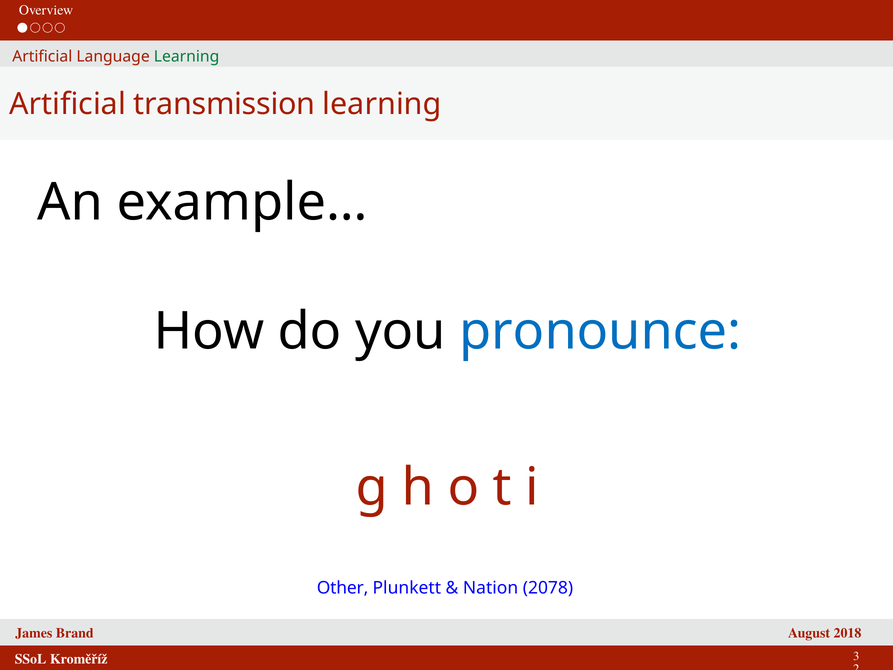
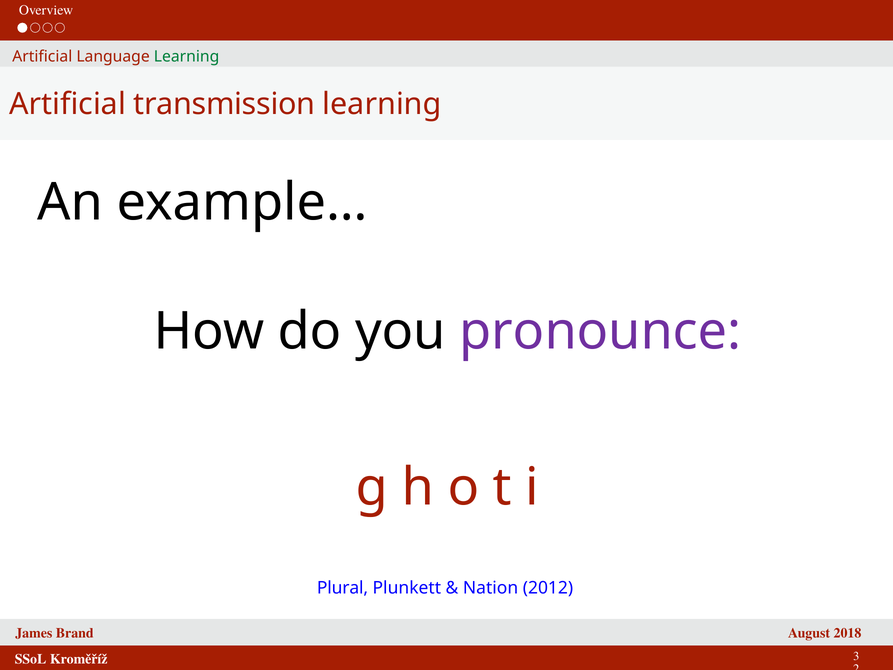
pronounce colour: blue -> purple
Other: Other -> Plural
2078: 2078 -> 2012
